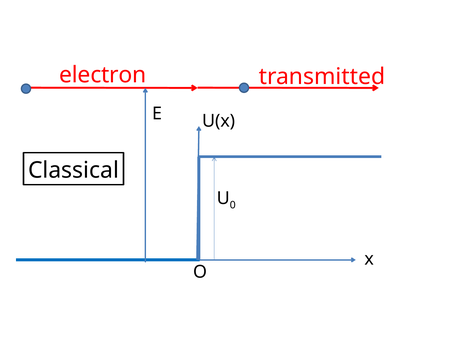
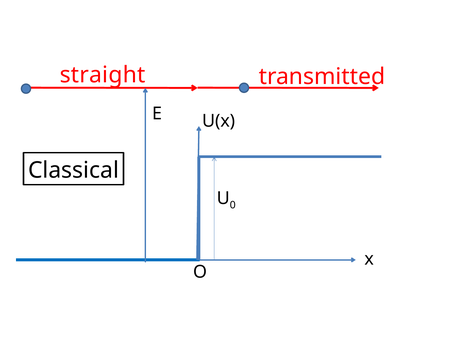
electron: electron -> straight
